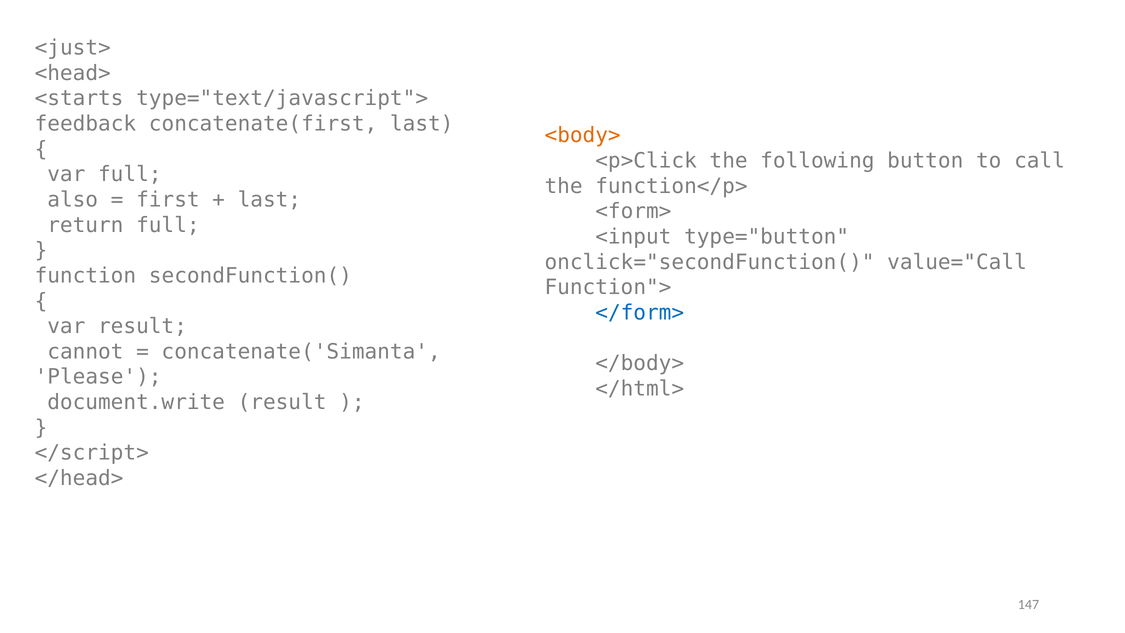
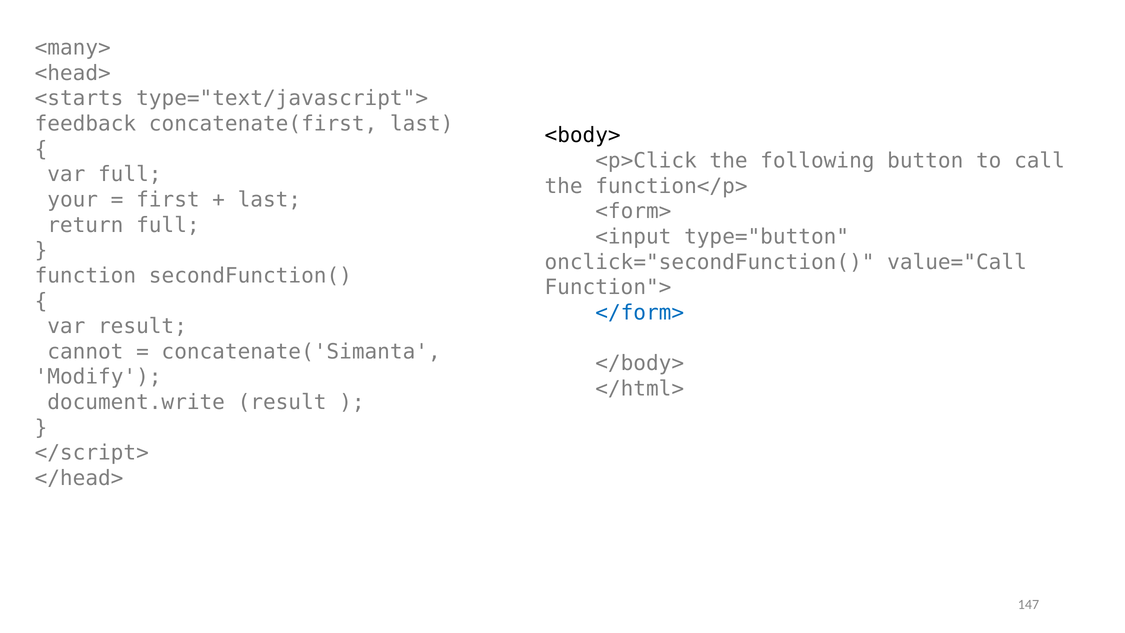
<just>: <just> -> <many>
<body> colour: orange -> black
also: also -> your
Please: Please -> Modify
